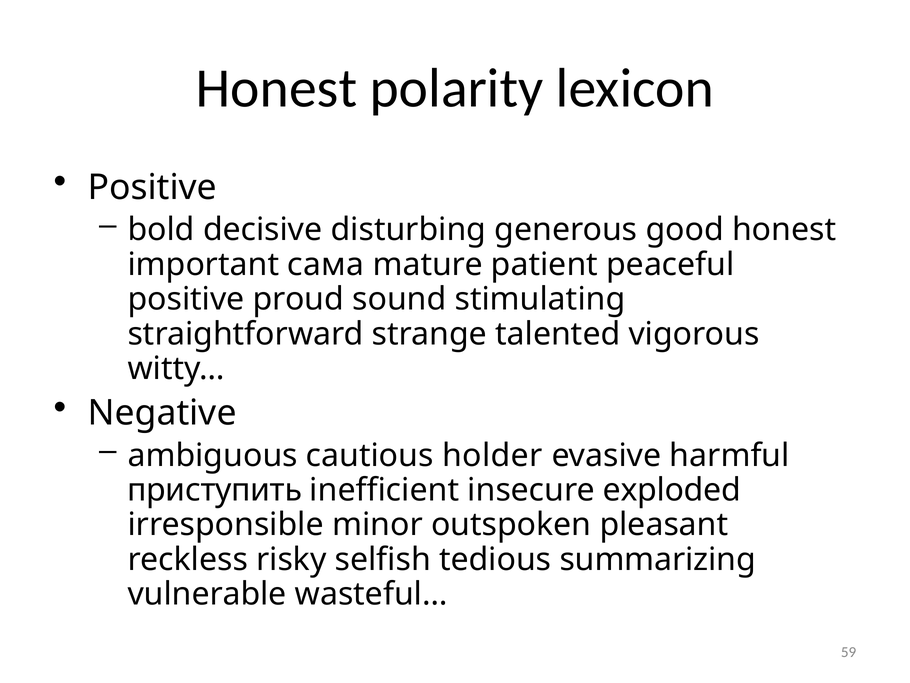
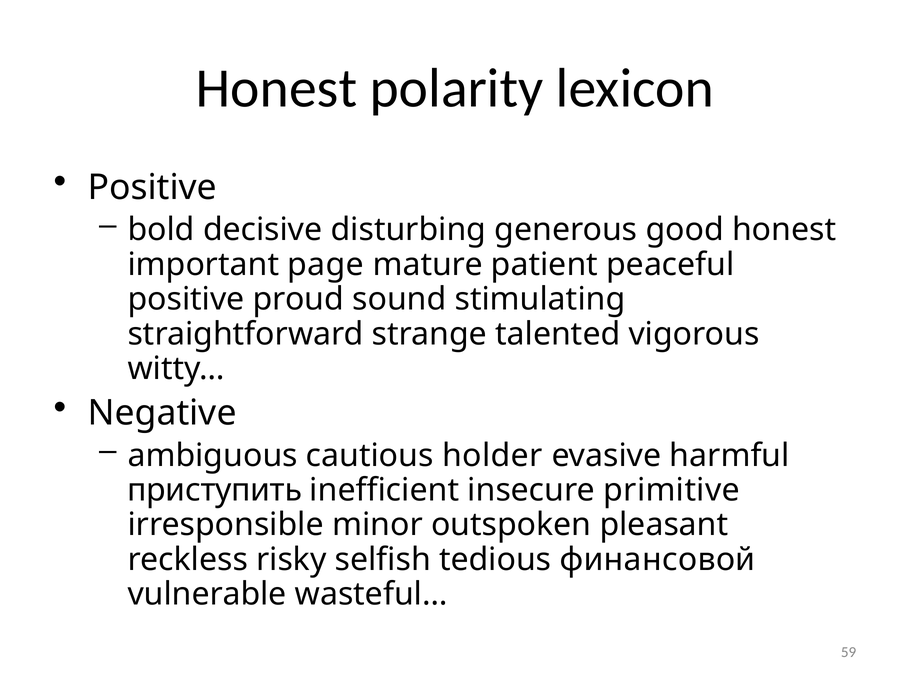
сама: сама -> page
exploded: exploded -> primitive
summarizing: summarizing -> финансовой
